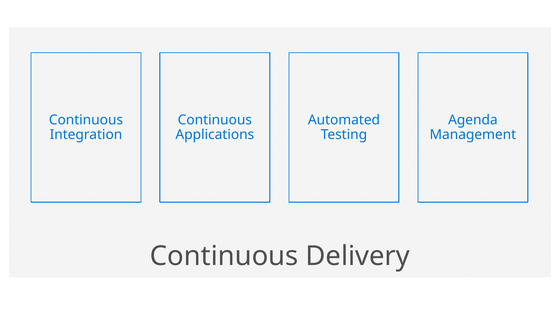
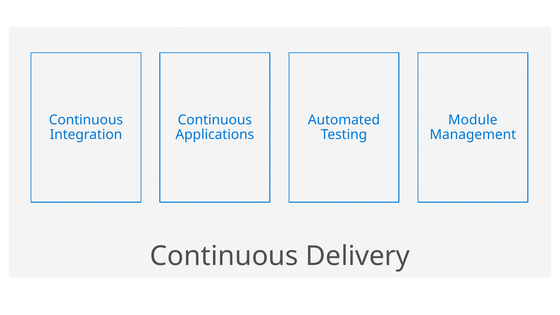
Agenda: Agenda -> Module
